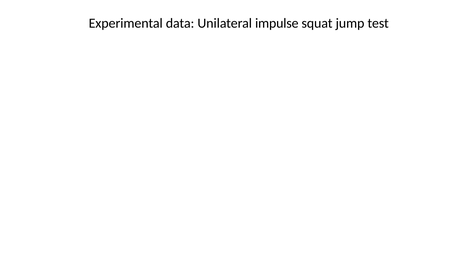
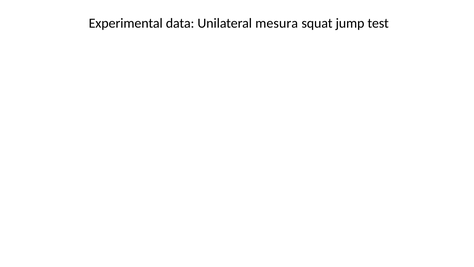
impulse: impulse -> mesura
